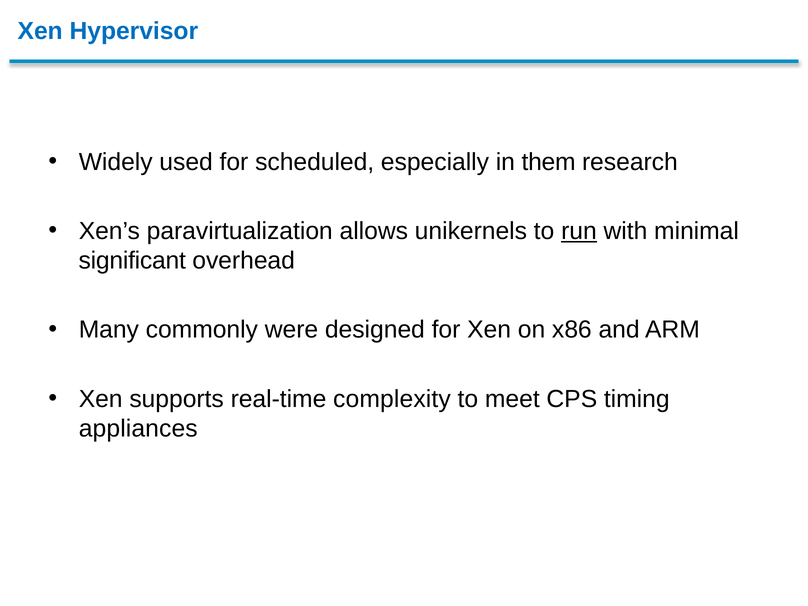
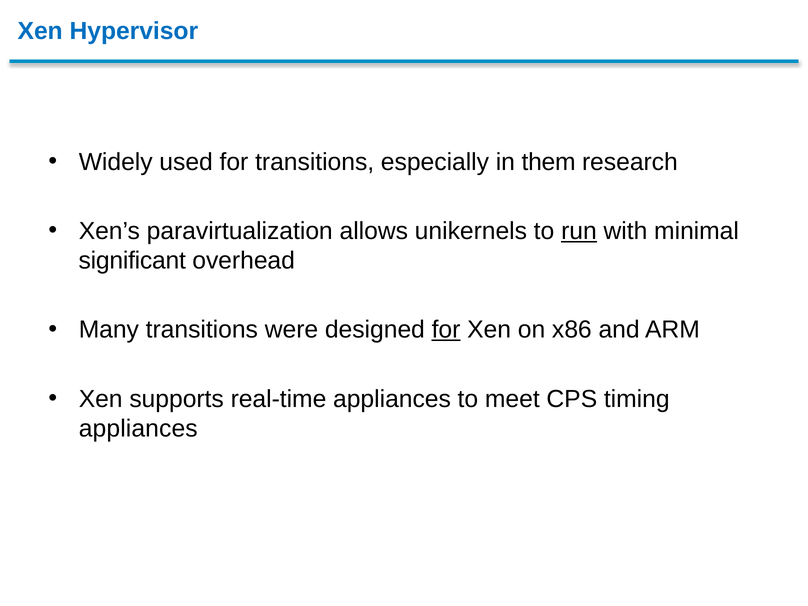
for scheduled: scheduled -> transitions
Many commonly: commonly -> transitions
for at (446, 330) underline: none -> present
real-time complexity: complexity -> appliances
